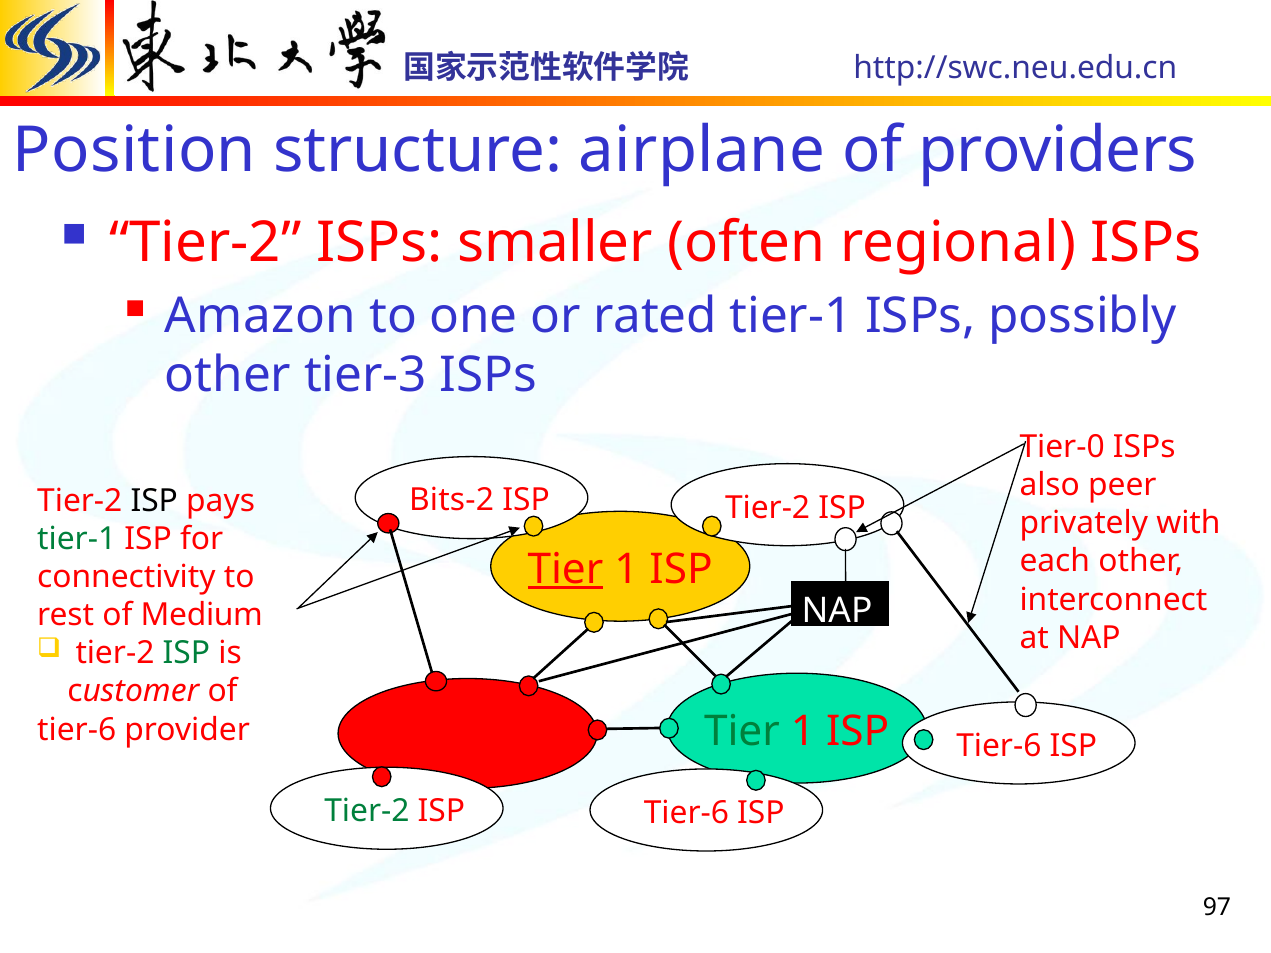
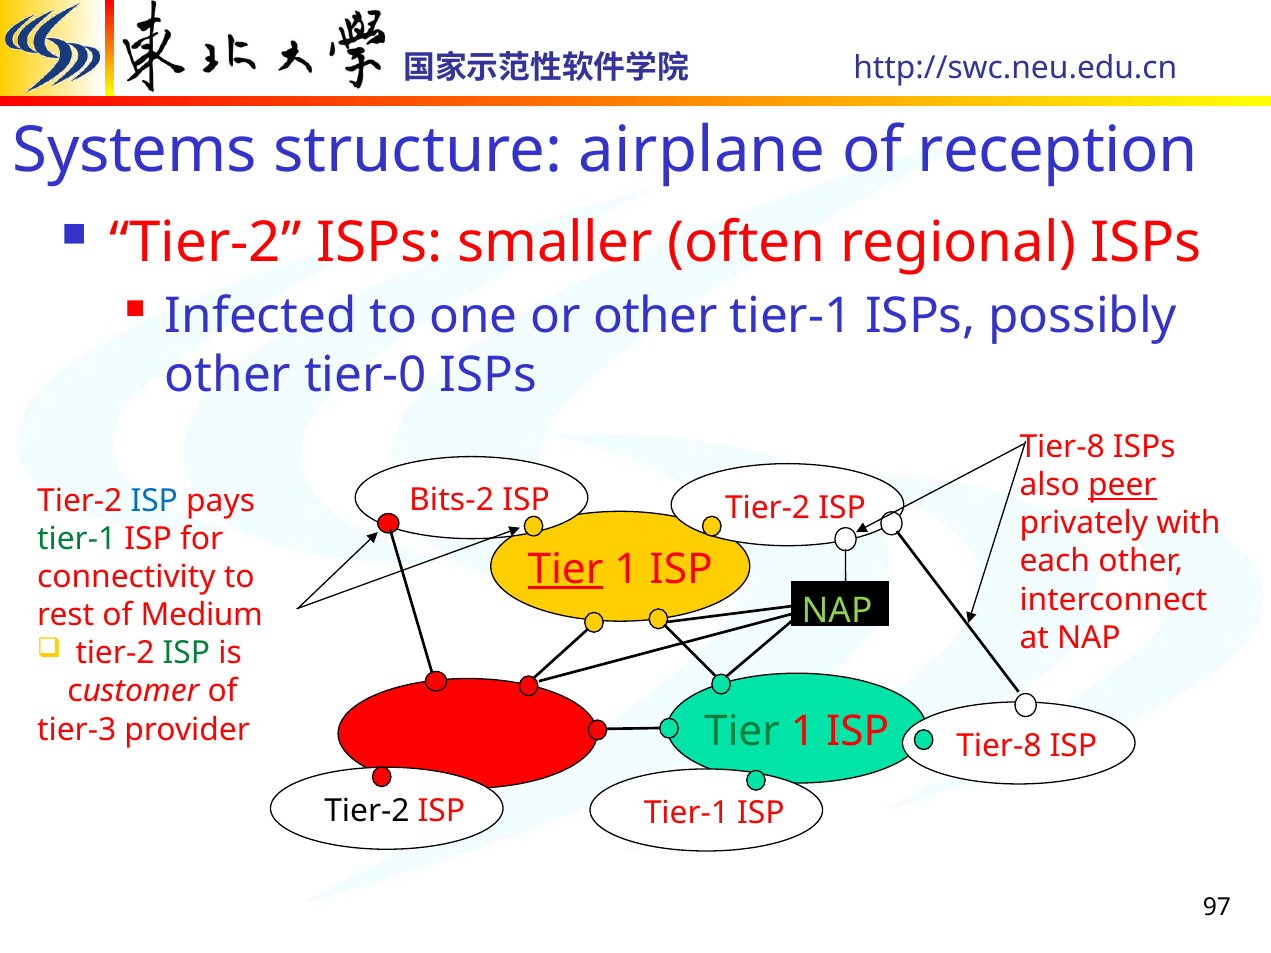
Position: Position -> Systems
providers: providers -> reception
Amazon: Amazon -> Infected
or rated: rated -> other
tier-3: tier-3 -> tier-0
Tier-0 at (1062, 447): Tier-0 -> Tier-8
peer underline: none -> present
ISP at (154, 501) colour: black -> blue
NAP at (837, 611) colour: white -> light green
tier-6 at (77, 730): tier-6 -> tier-3
Tier-6 at (999, 746): Tier-6 -> Tier-8
Tier-2 at (367, 811) colour: green -> black
Tier-6 at (686, 813): Tier-6 -> Tier-1
